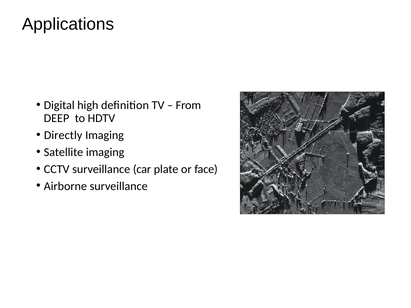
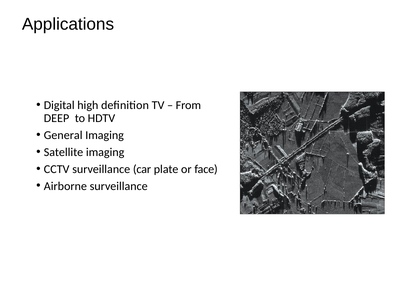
Directly: Directly -> General
